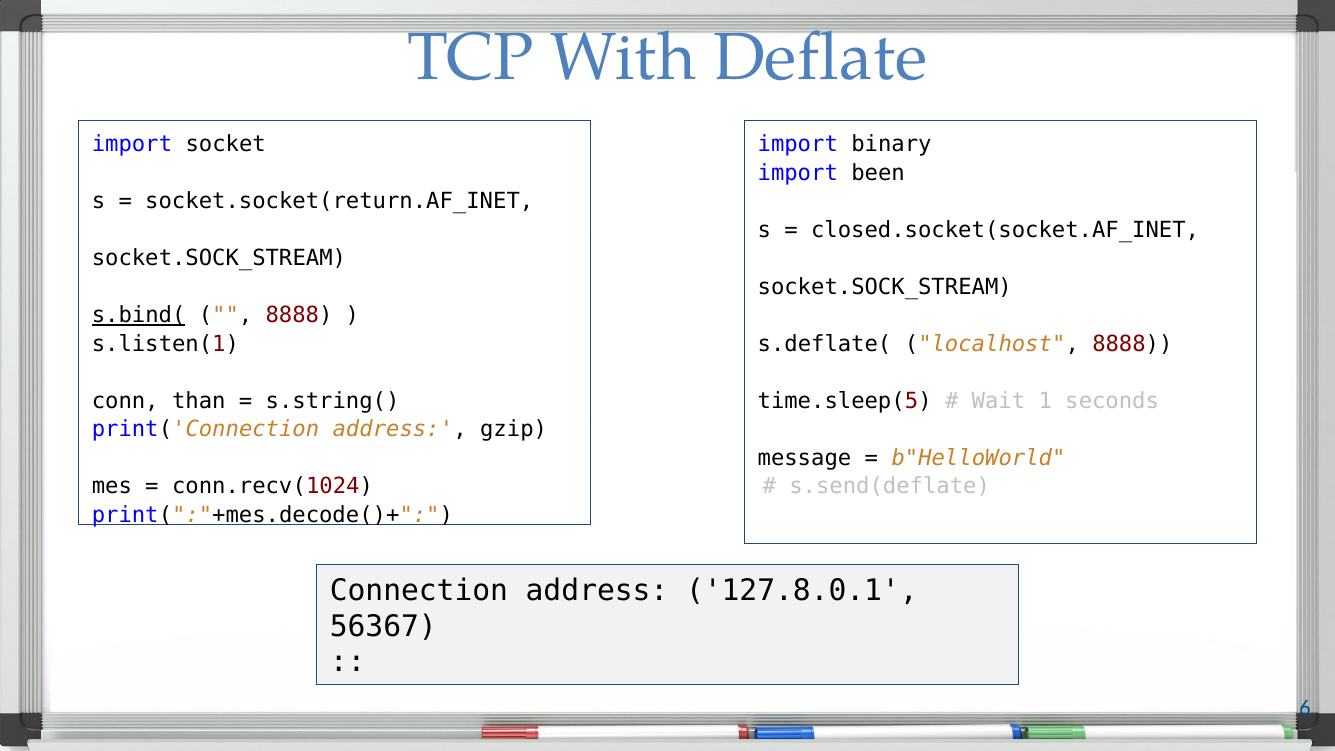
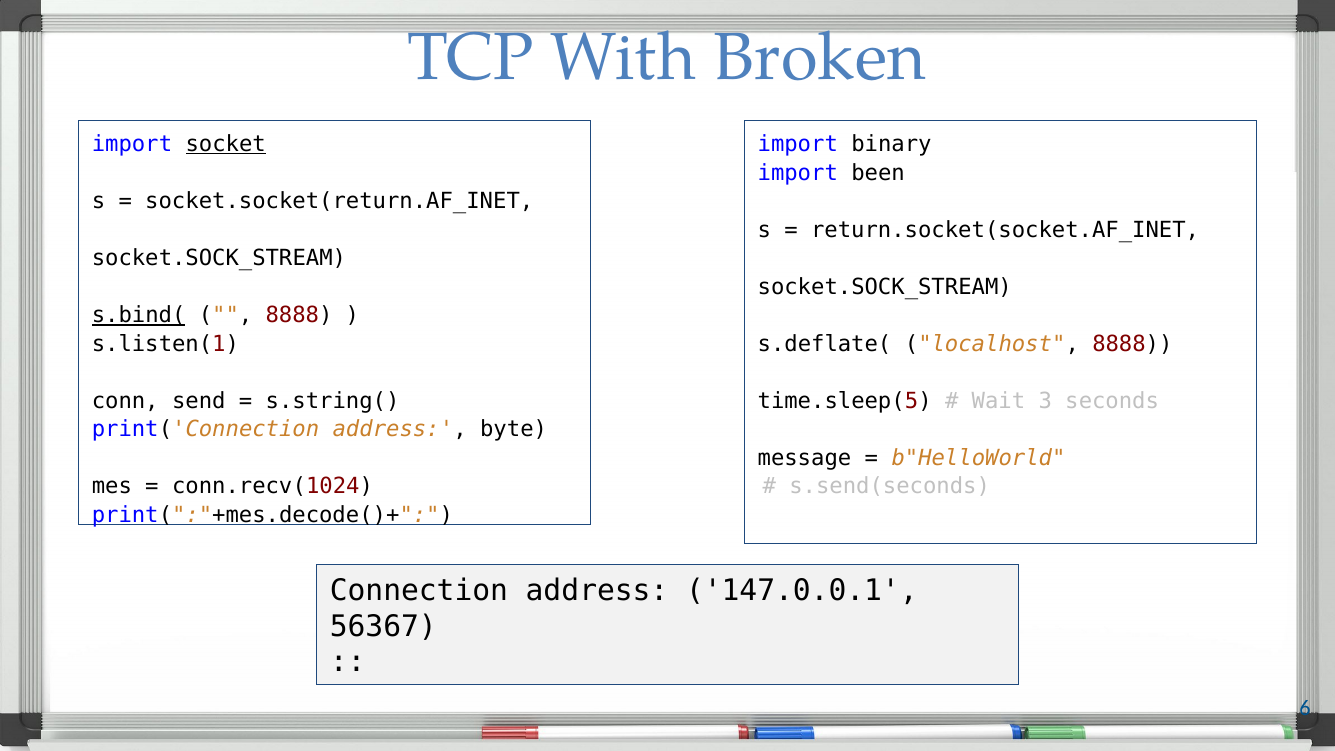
Deflate: Deflate -> Broken
socket underline: none -> present
closed.socket(socket.AF_INET: closed.socket(socket.AF_INET -> return.socket(socket.AF_INET
than: than -> send
1: 1 -> 3
gzip: gzip -> byte
s.send(deflate: s.send(deflate -> s.send(seconds
127.8.0.1: 127.8.0.1 -> 147.0.0.1
